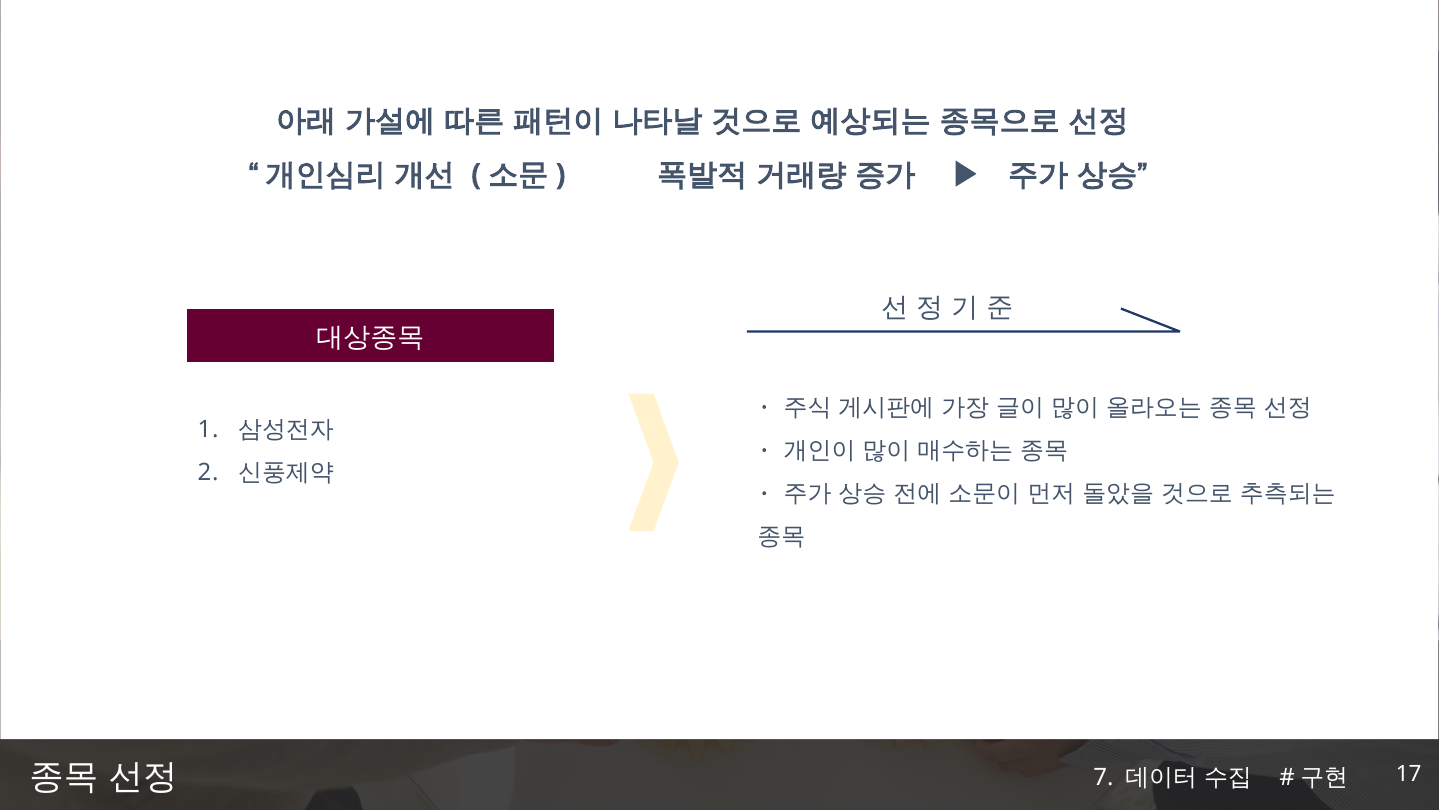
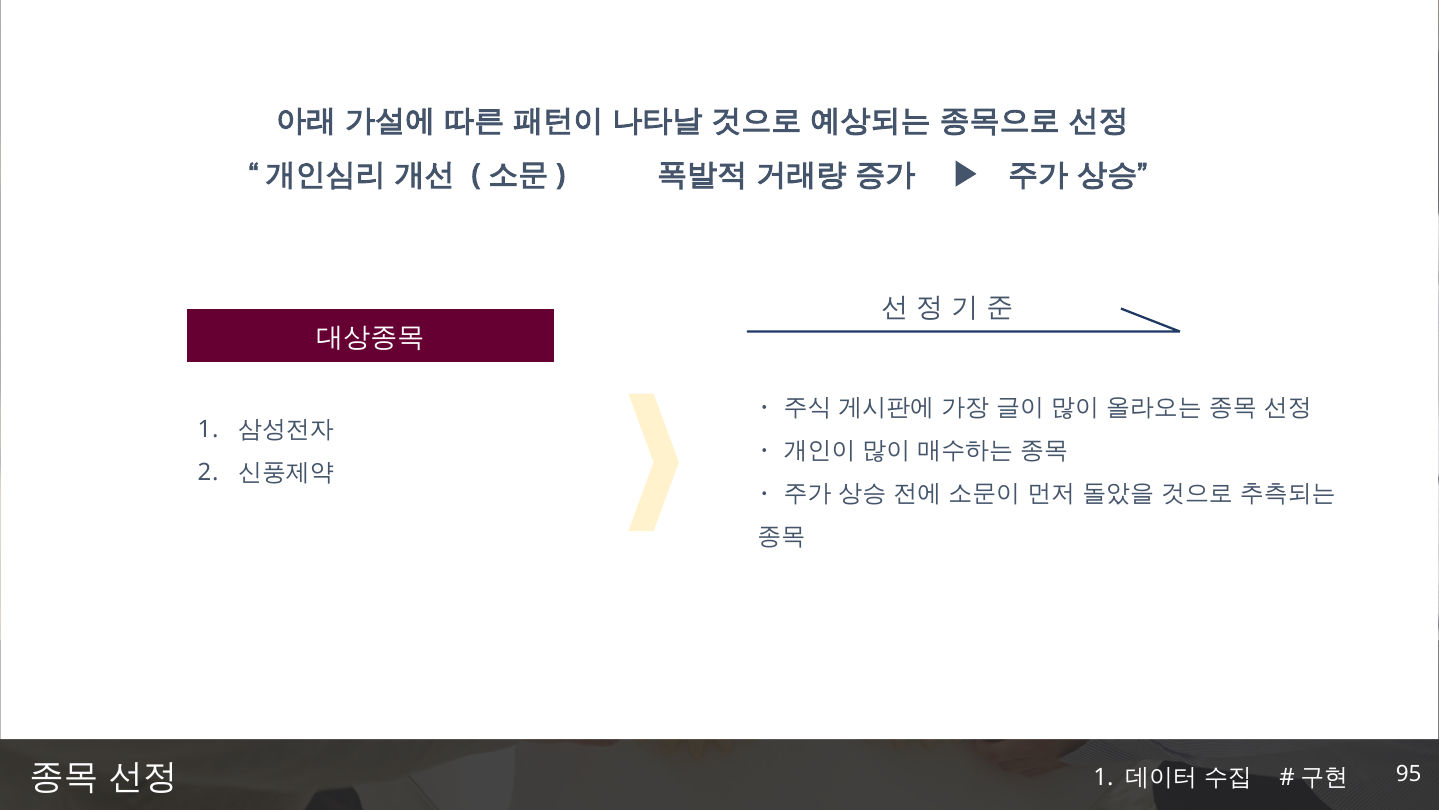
7 at (1103, 777): 7 -> 1
17: 17 -> 95
